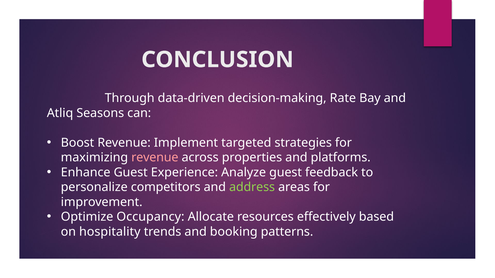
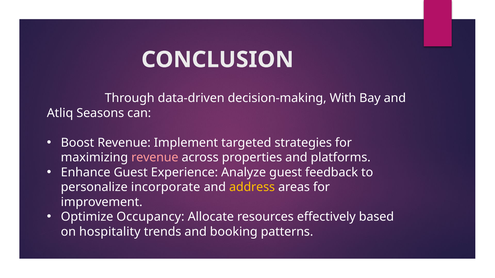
Rate: Rate -> With
competitors: competitors -> incorporate
address colour: light green -> yellow
